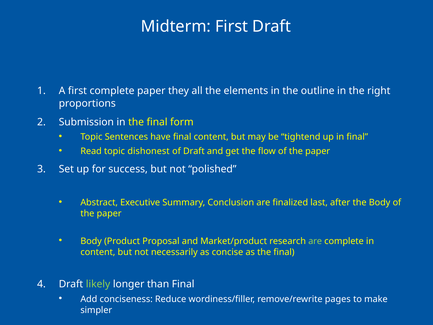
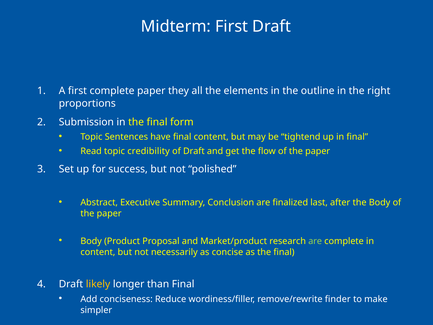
dishonest: dishonest -> credibility
likely colour: light green -> yellow
pages: pages -> finder
